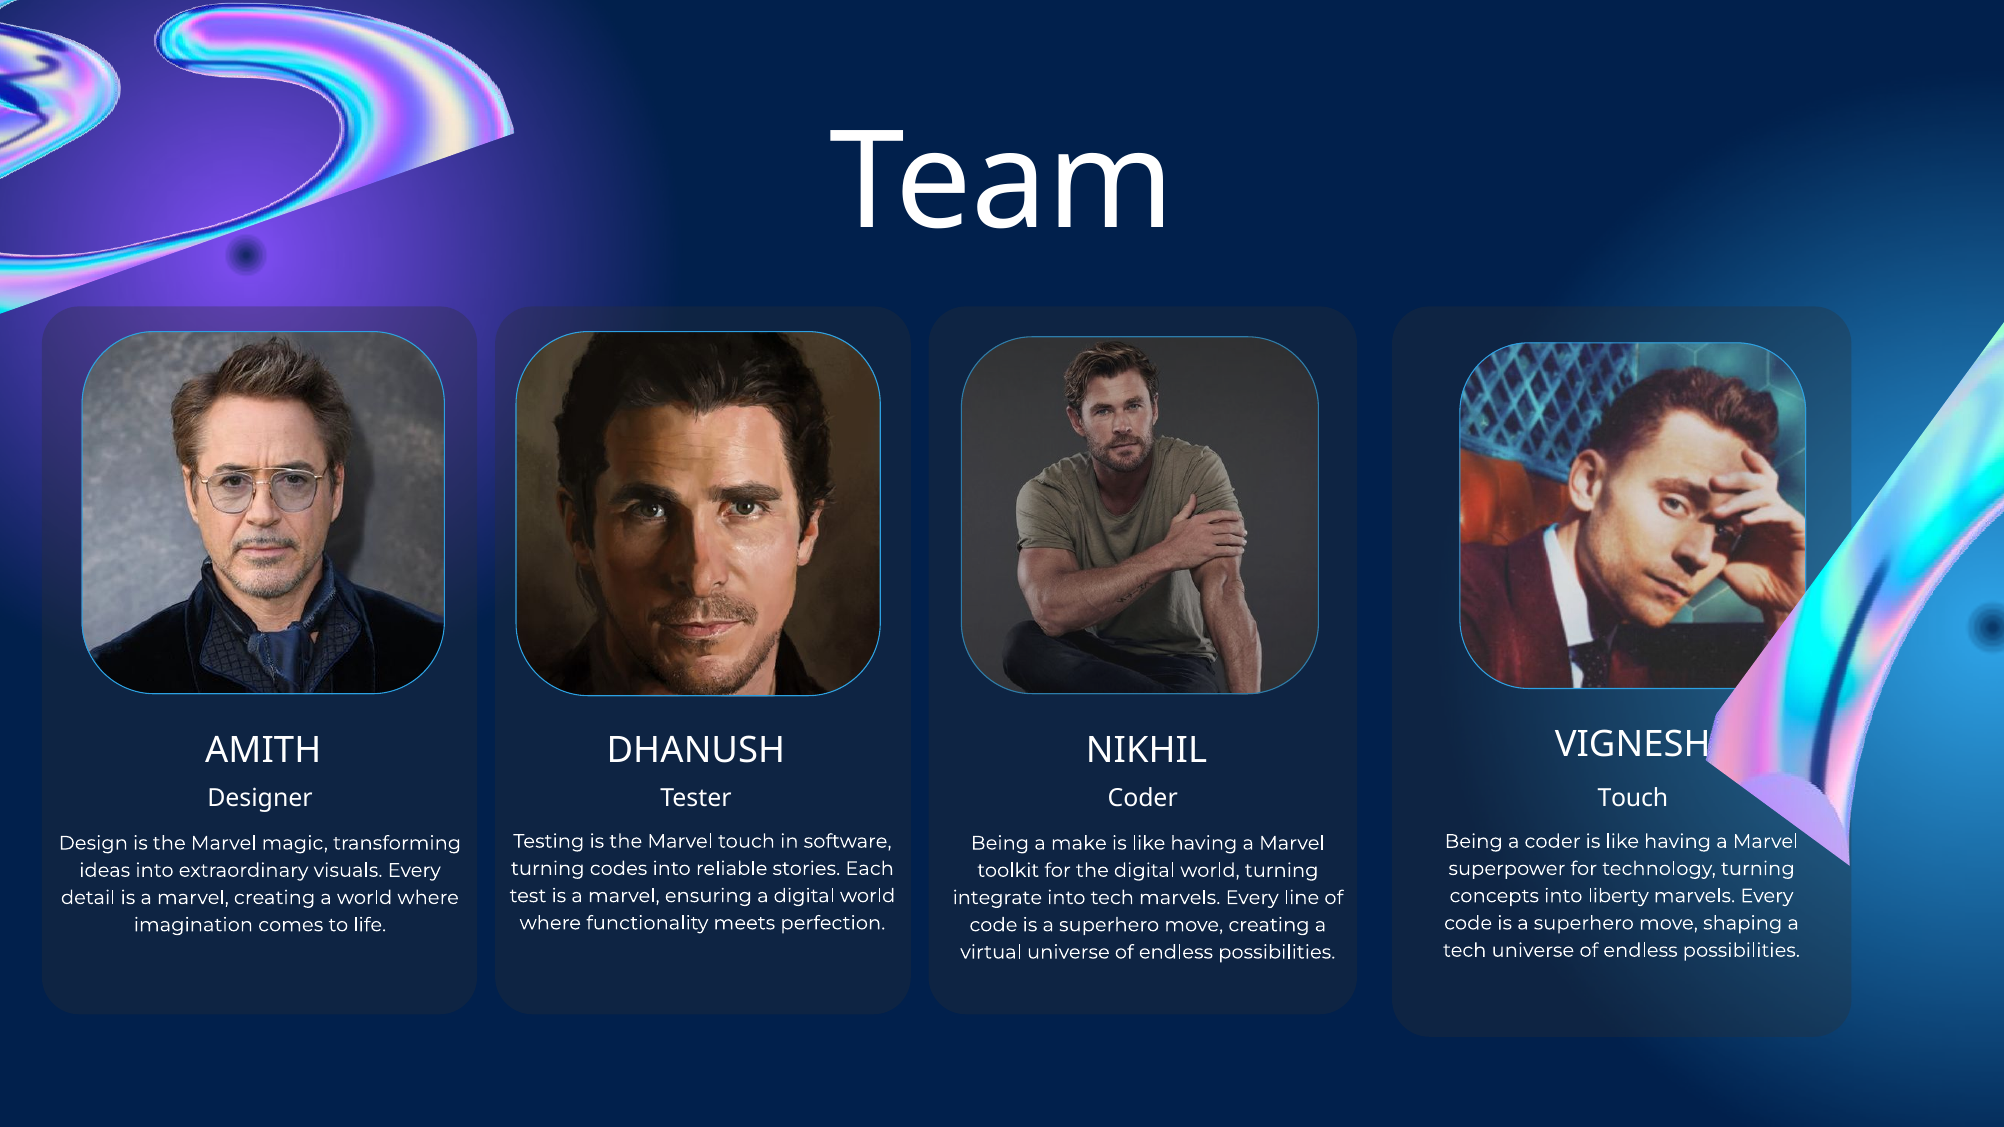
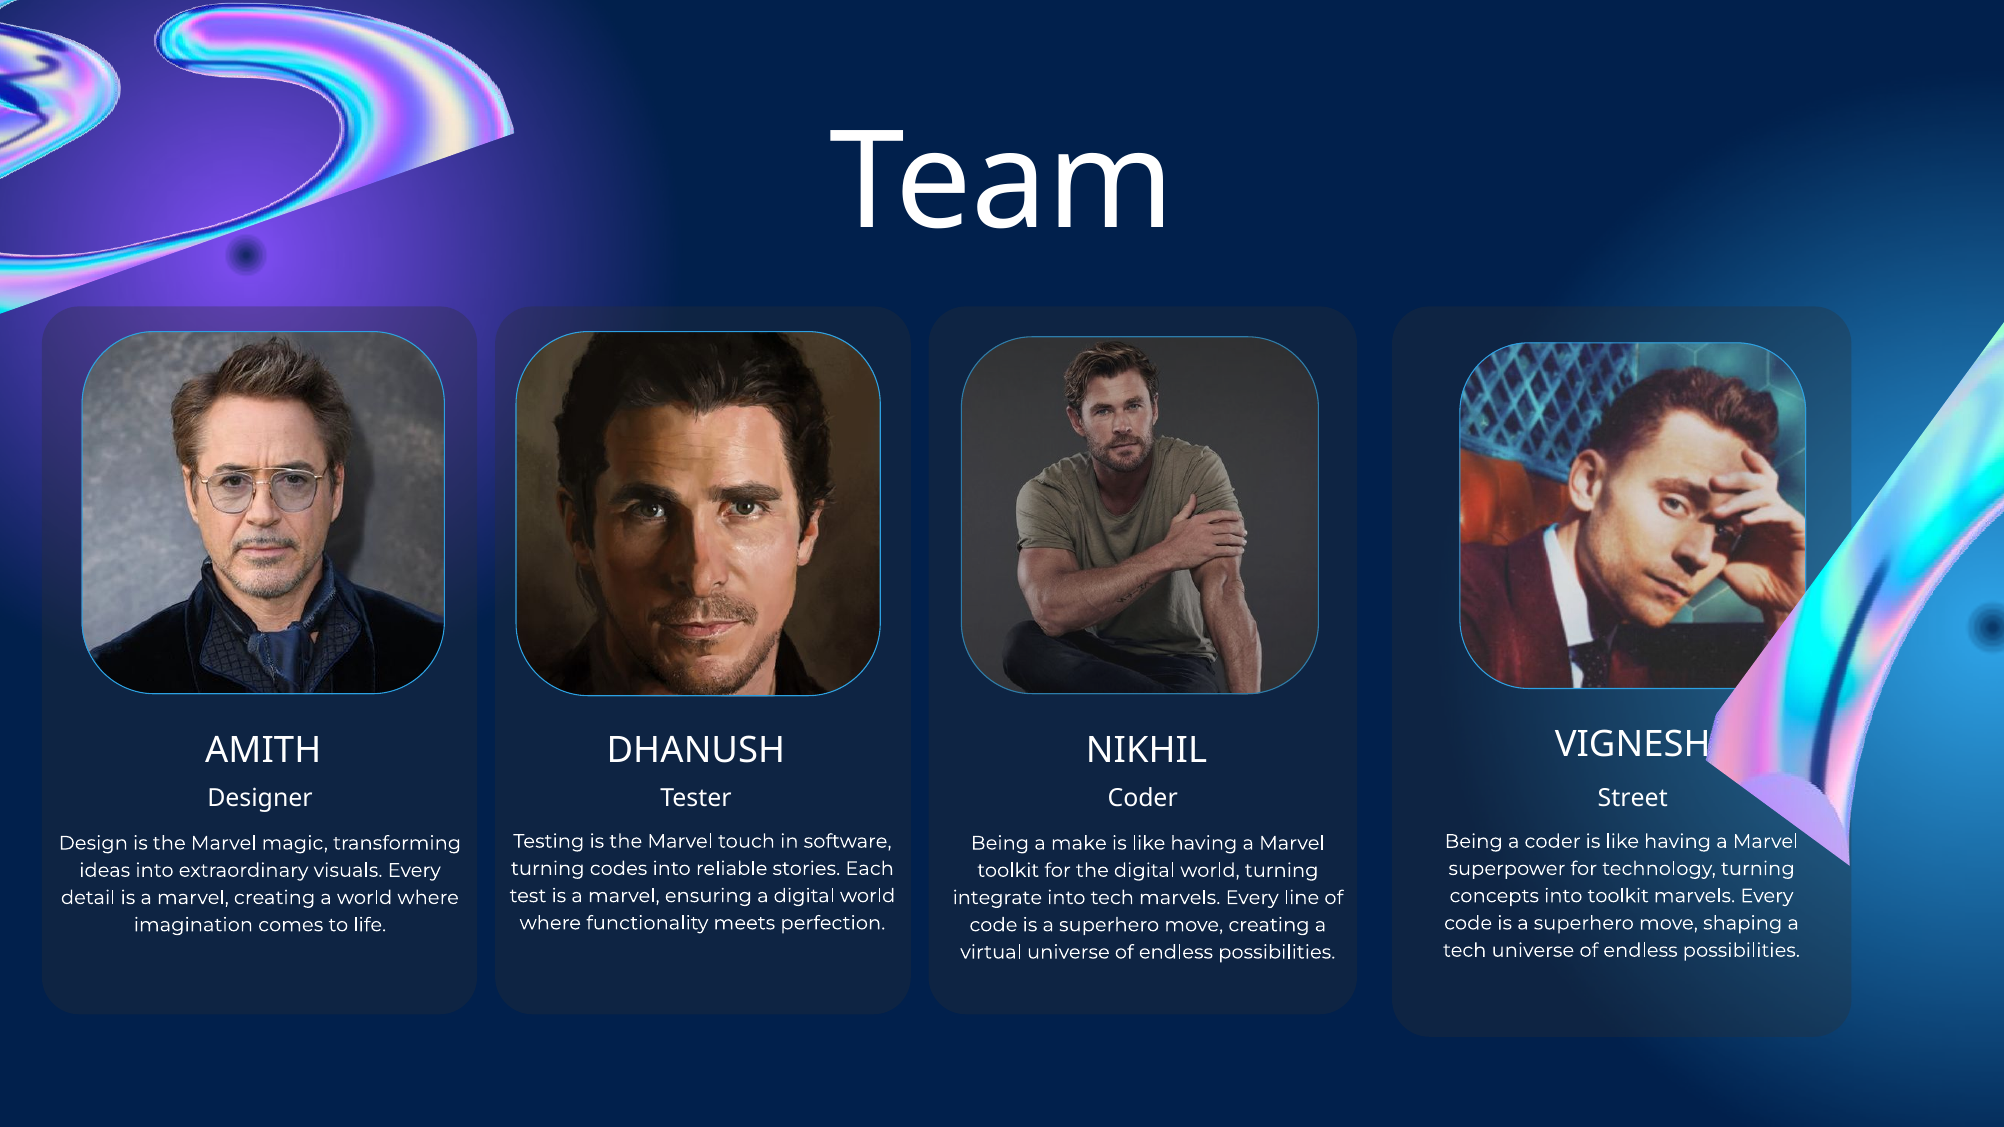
Touch at (1633, 799): Touch -> Street
into liberty: liberty -> toolkit
